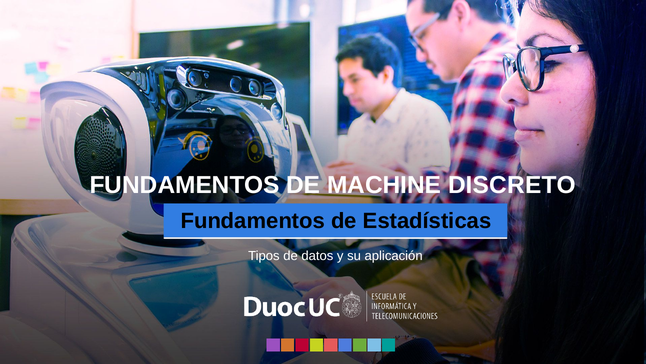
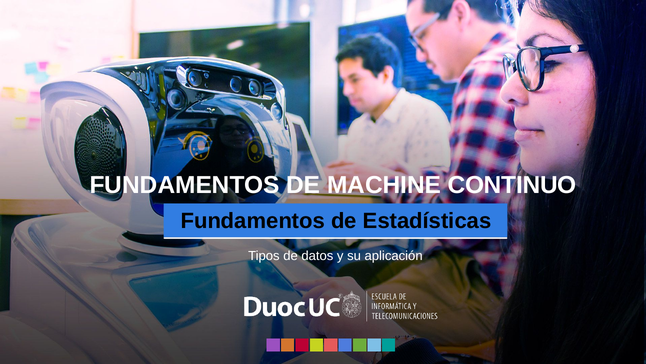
DISCRETO: DISCRETO -> CONTINUO
